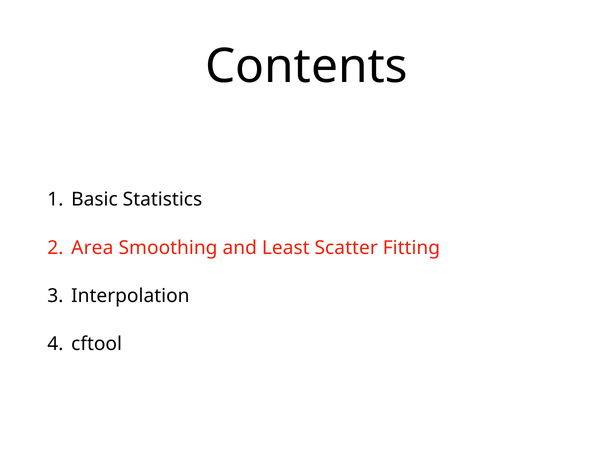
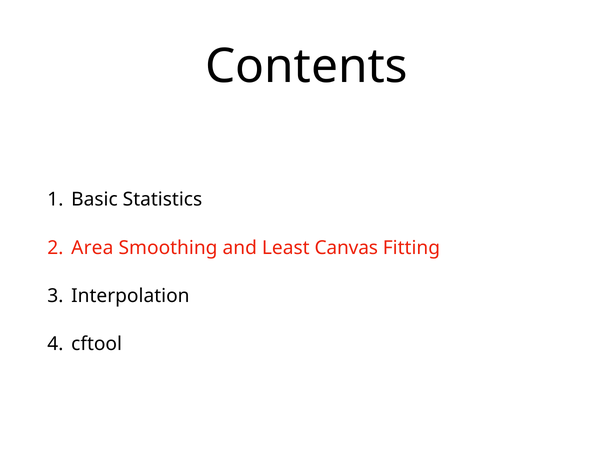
Scatter: Scatter -> Canvas
